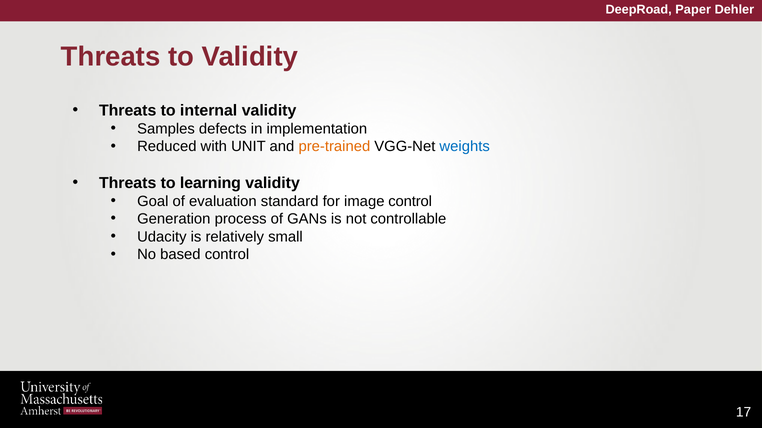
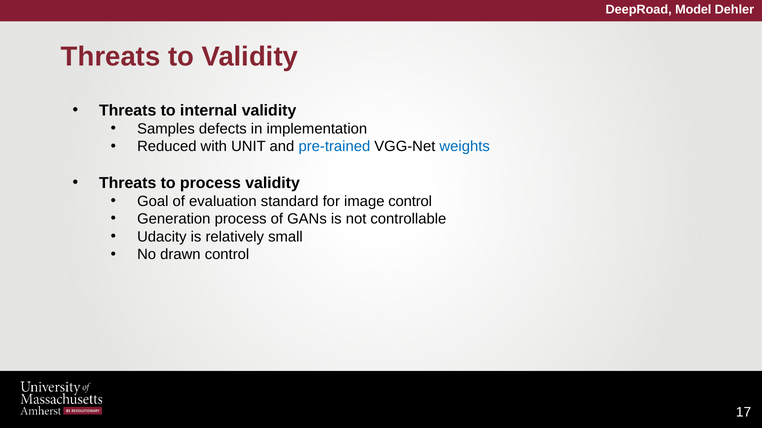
Paper: Paper -> Model
pre-trained colour: orange -> blue
to learning: learning -> process
based: based -> drawn
